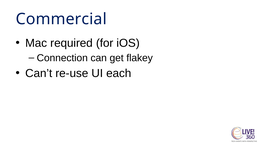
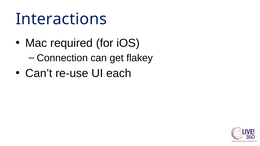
Commercial: Commercial -> Interactions
